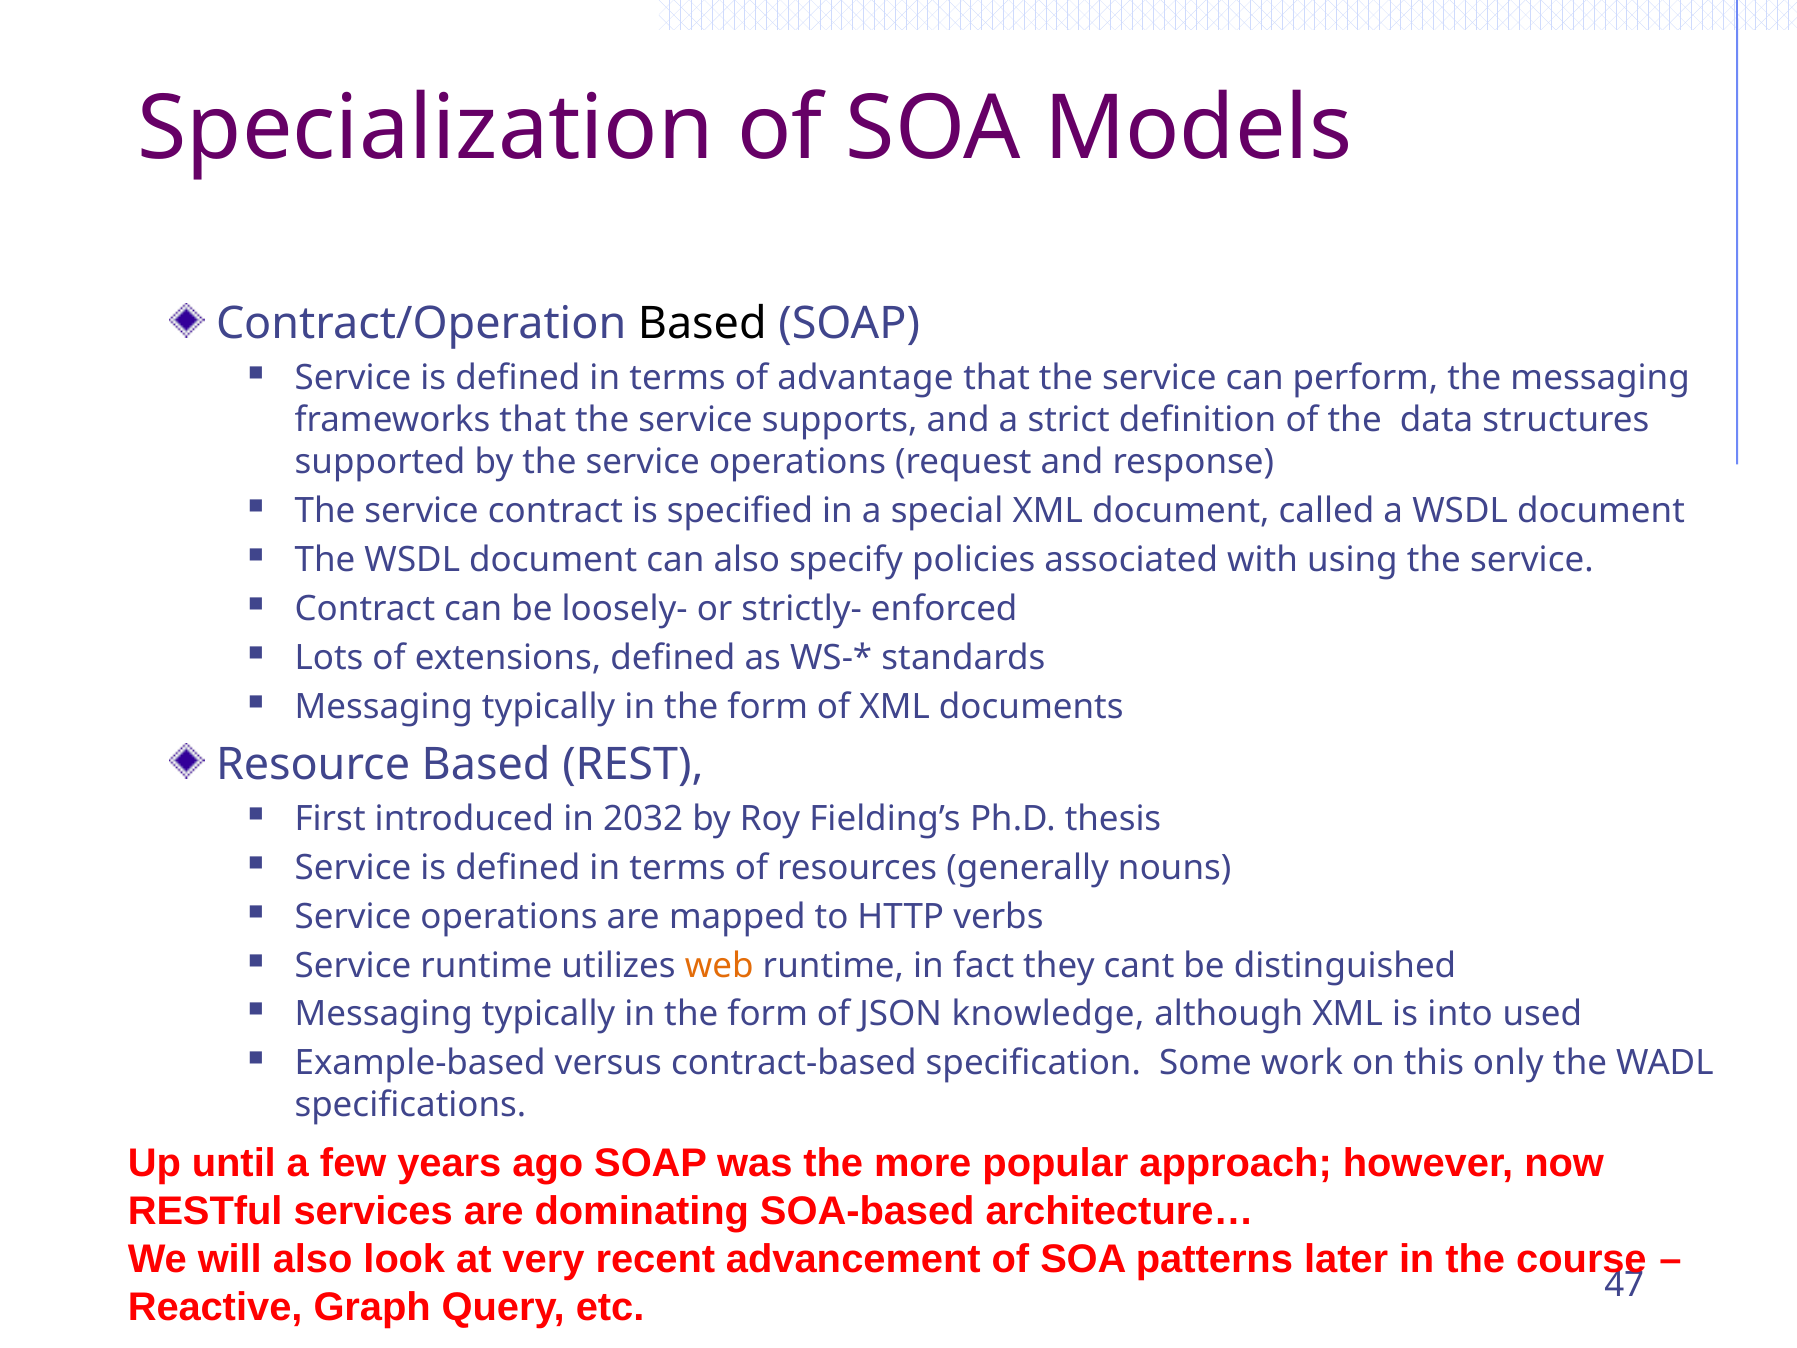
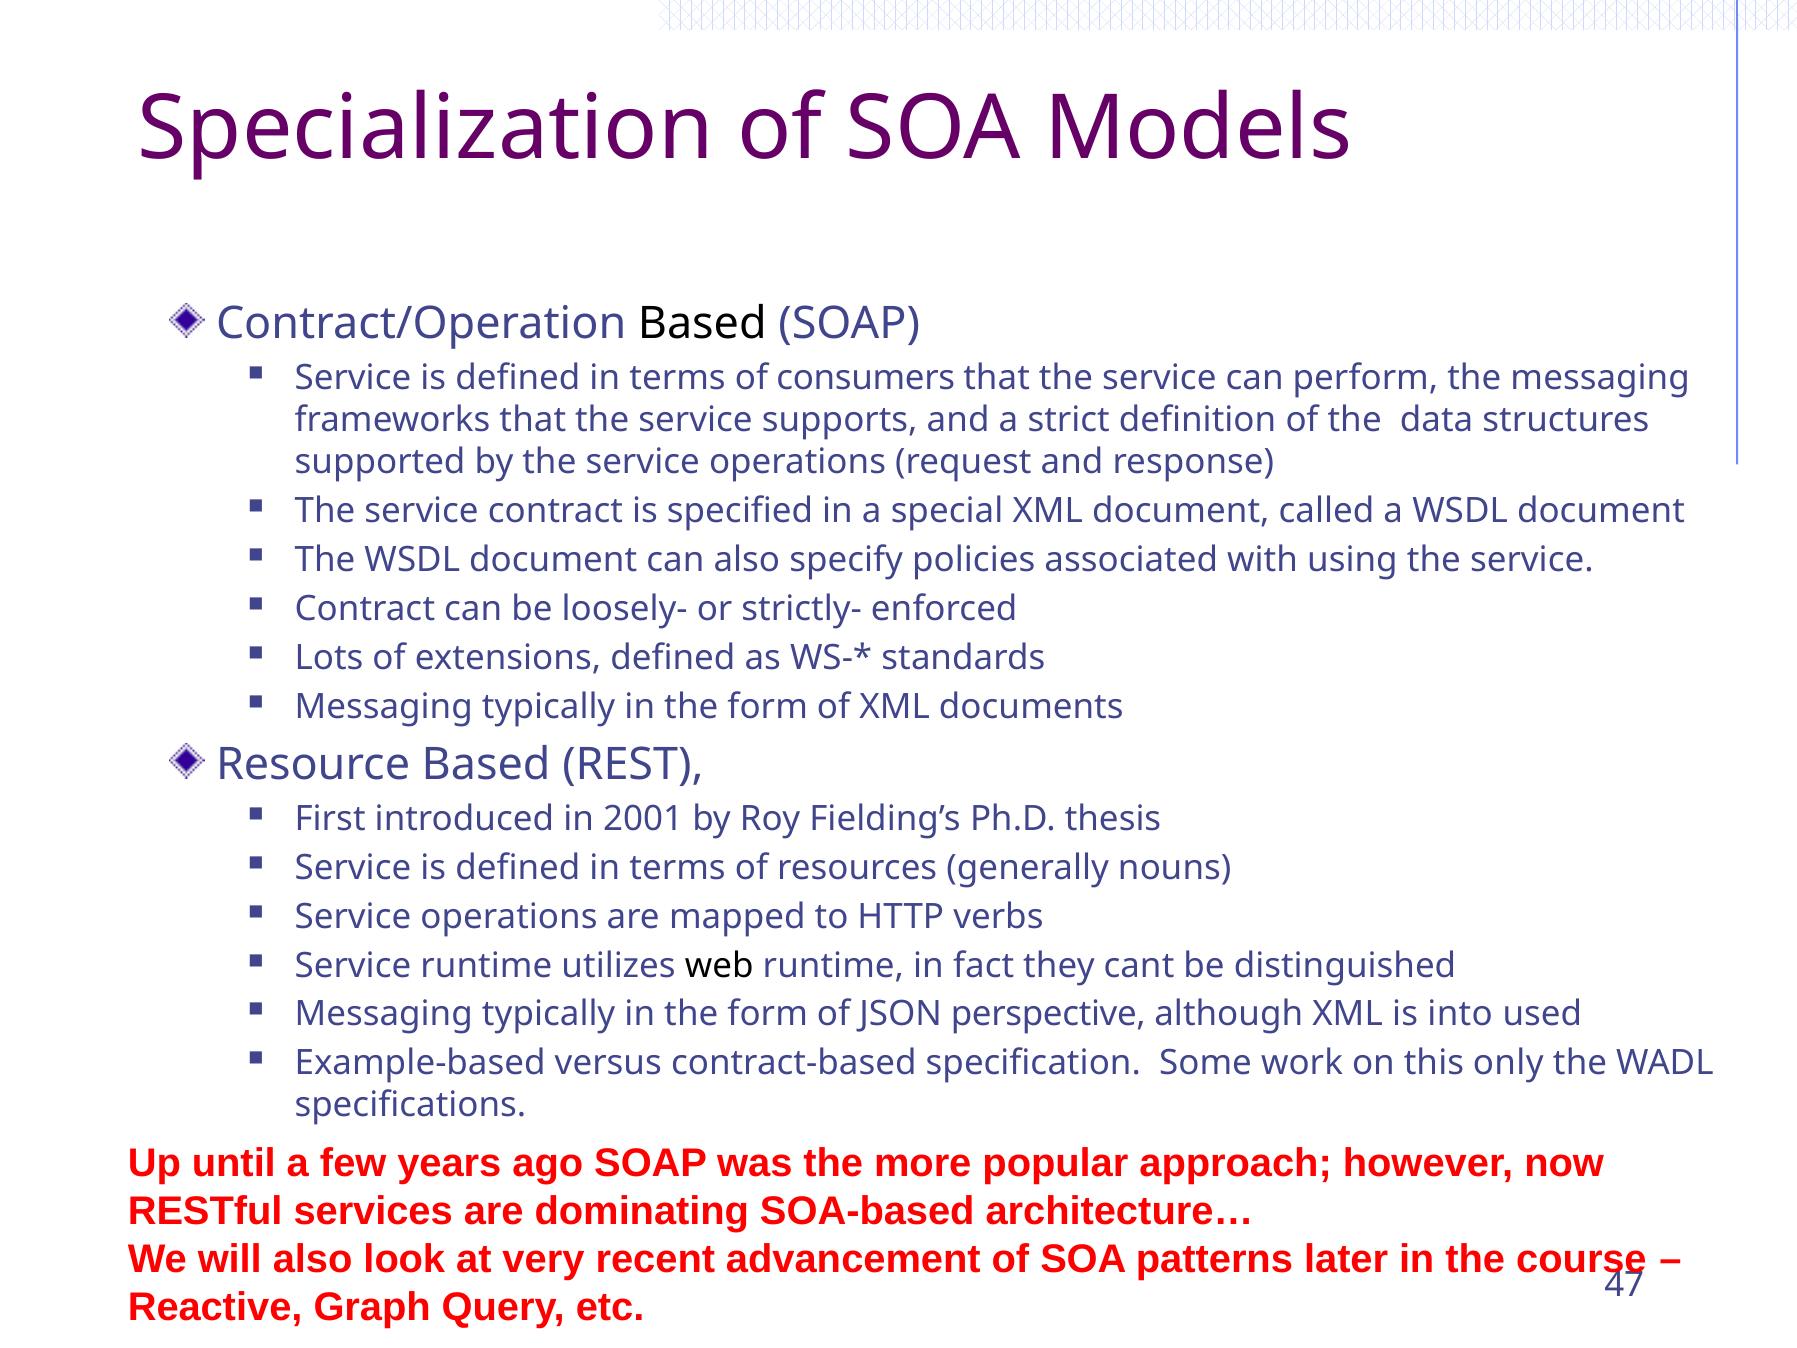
advantage: advantage -> consumers
2032: 2032 -> 2001
web colour: orange -> black
knowledge: knowledge -> perspective
